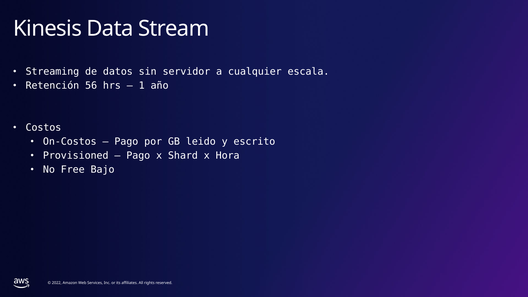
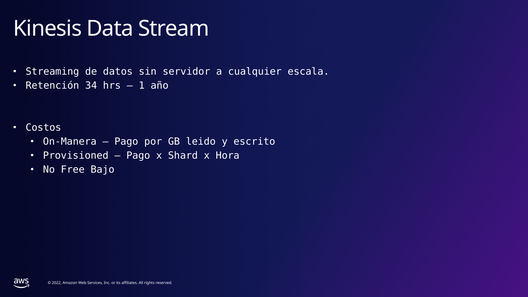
56: 56 -> 34
On-Costos: On-Costos -> On-Manera
